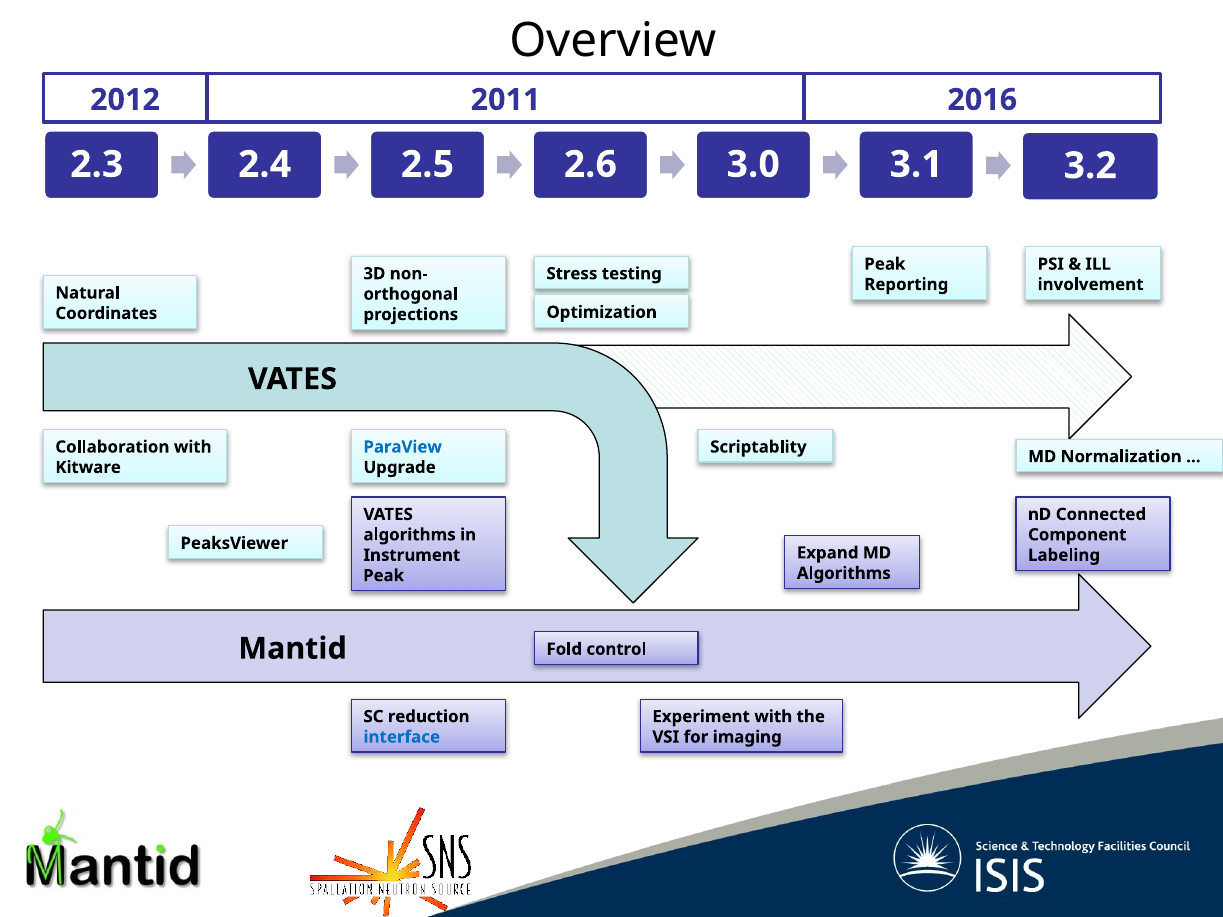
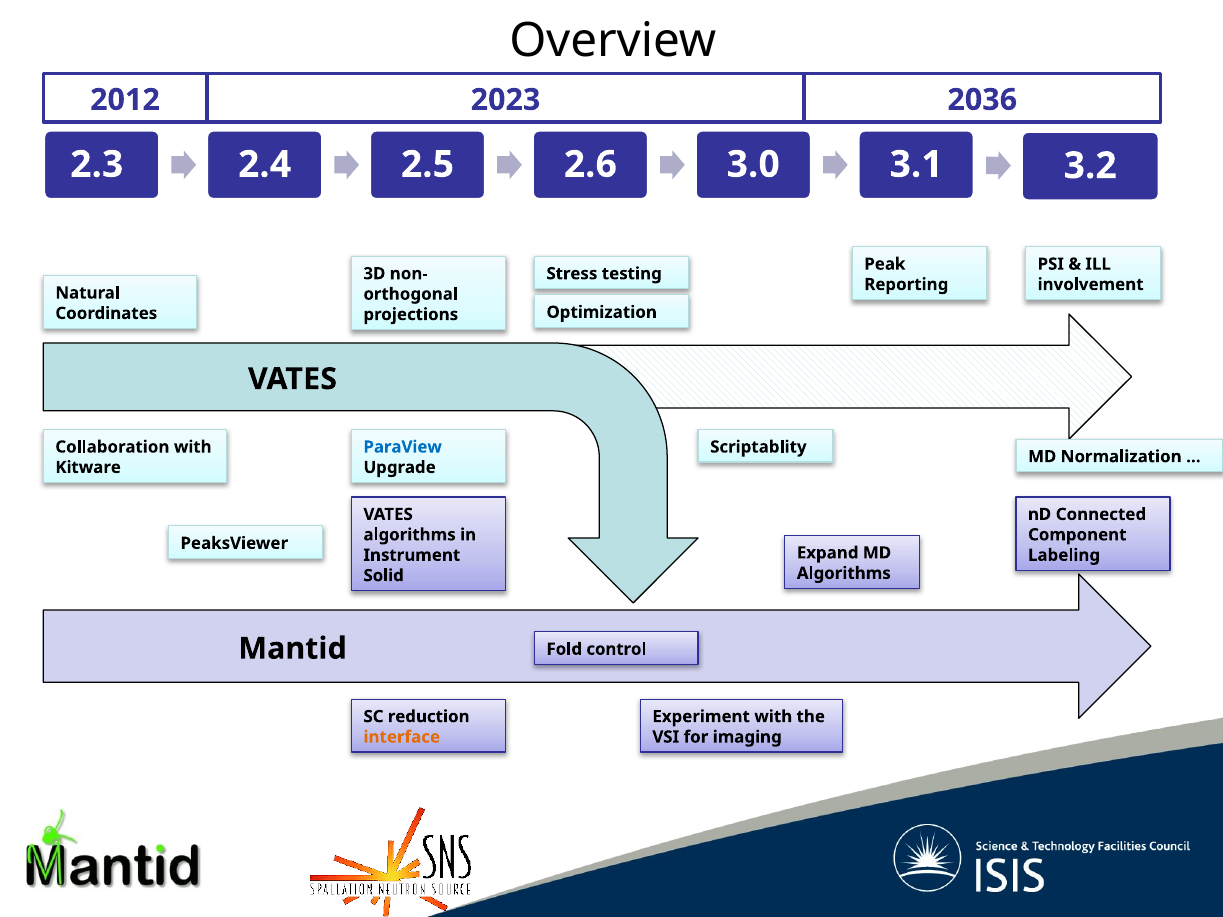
2011: 2011 -> 2023
2016: 2016 -> 2036
Peak at (384, 576): Peak -> Solid
interface colour: blue -> orange
